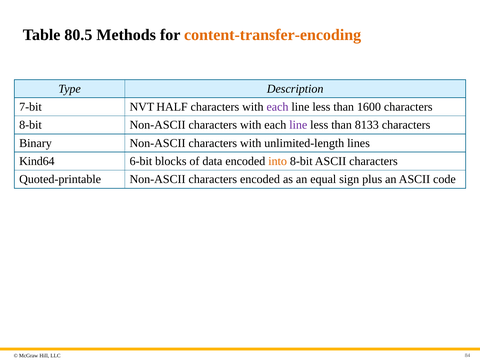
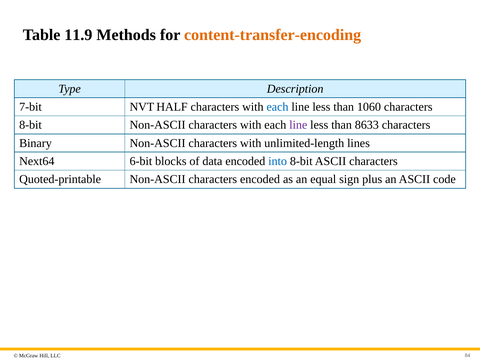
80.5: 80.5 -> 11.9
each at (277, 107) colour: purple -> blue
1600: 1600 -> 1060
8133: 8133 -> 8633
Kind64: Kind64 -> Next64
into colour: orange -> blue
